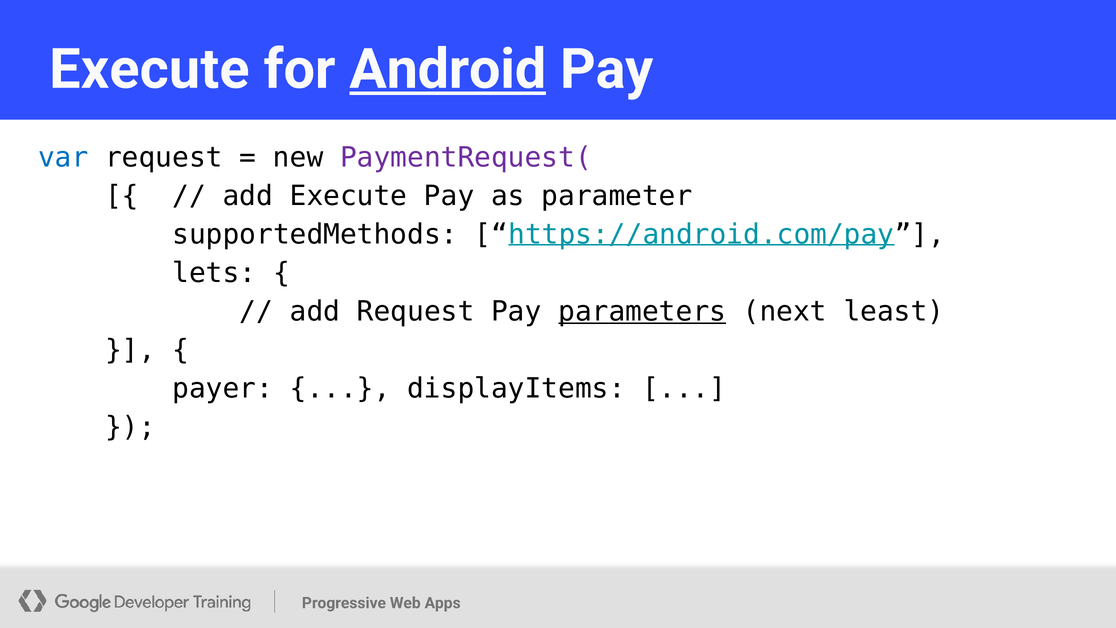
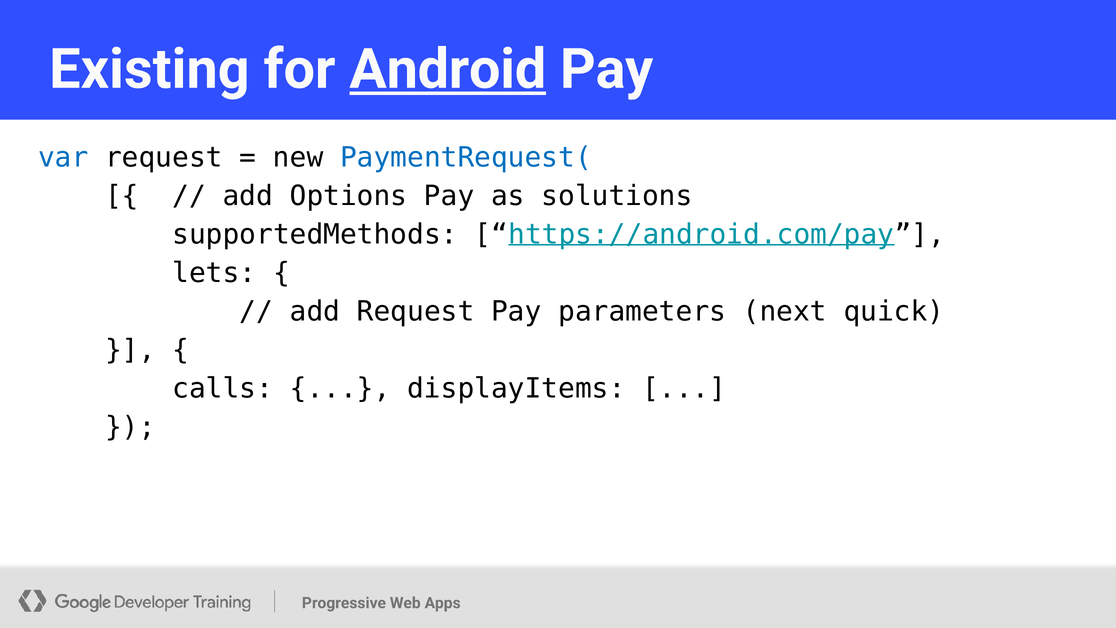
Execute at (149, 69): Execute -> Existing
PaymentRequest( colour: purple -> blue
add Execute: Execute -> Options
parameter: parameter -> solutions
parameters underline: present -> none
least: least -> quick
payer: payer -> calls
